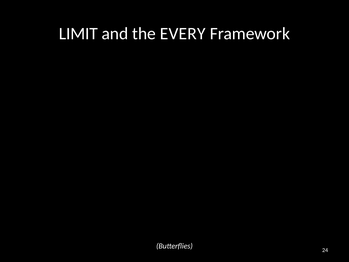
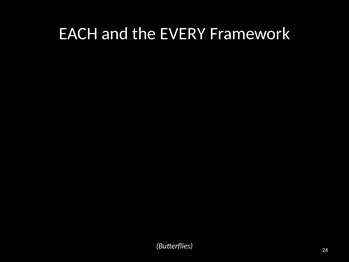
LIMIT: LIMIT -> EACH
